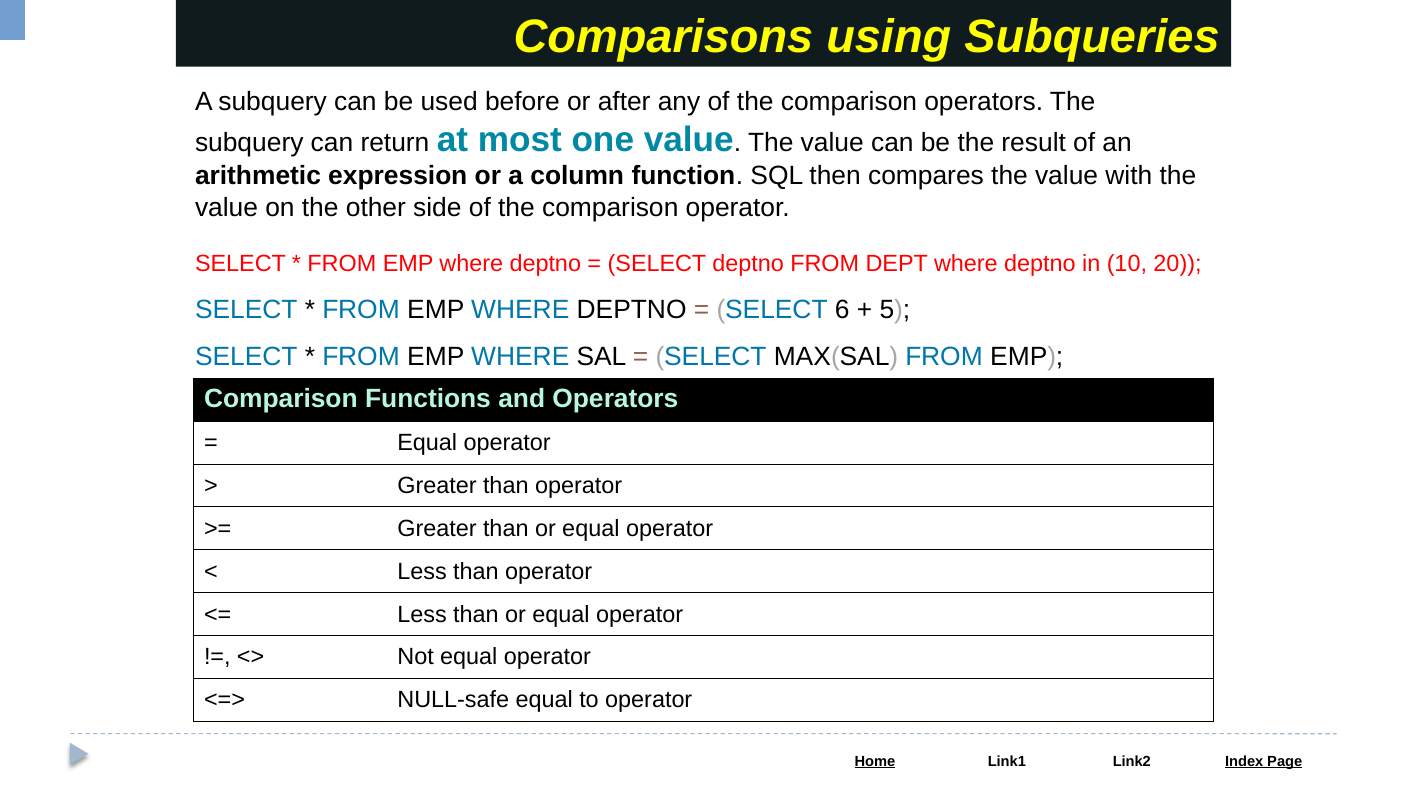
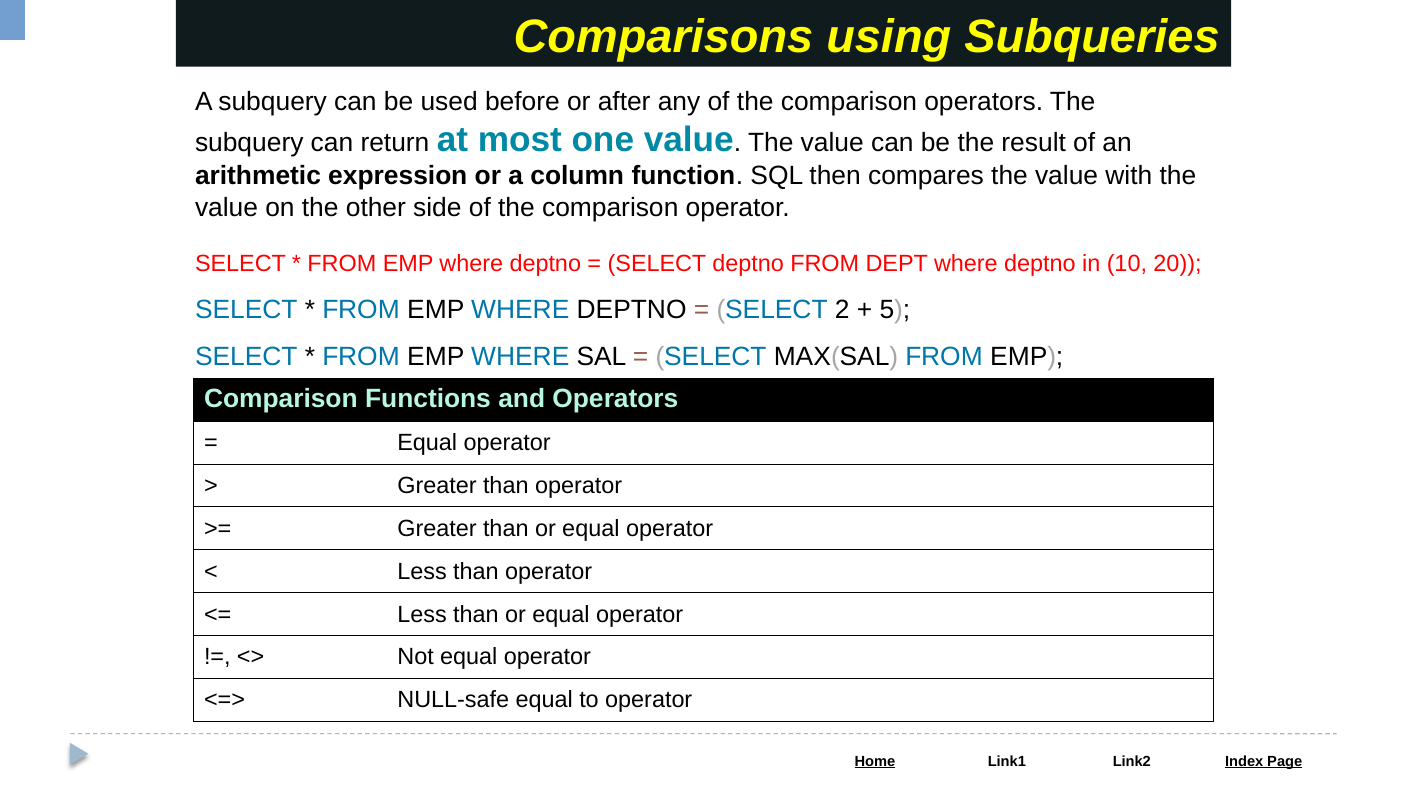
6: 6 -> 2
